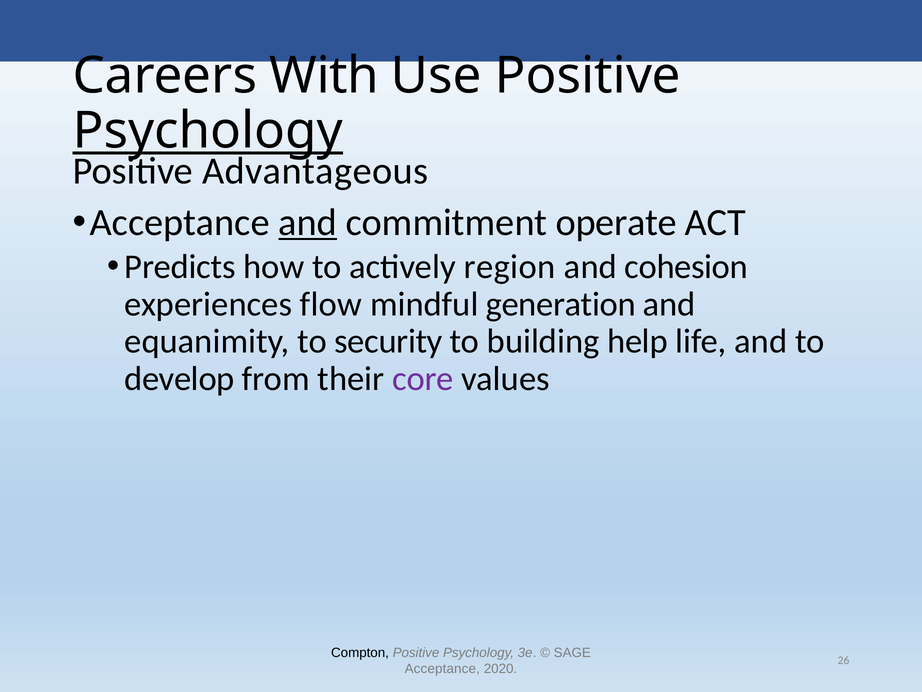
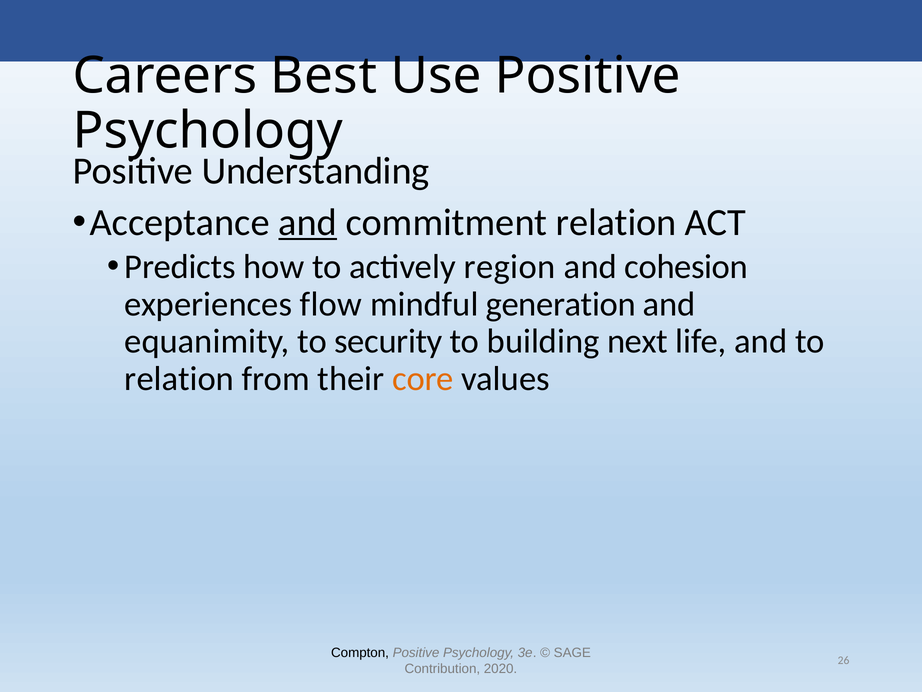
With: With -> Best
Psychology at (208, 131) underline: present -> none
Advantageous: Advantageous -> Understanding
commitment operate: operate -> relation
help: help -> next
develop at (179, 379): develop -> relation
core colour: purple -> orange
Acceptance at (442, 668): Acceptance -> Contribution
